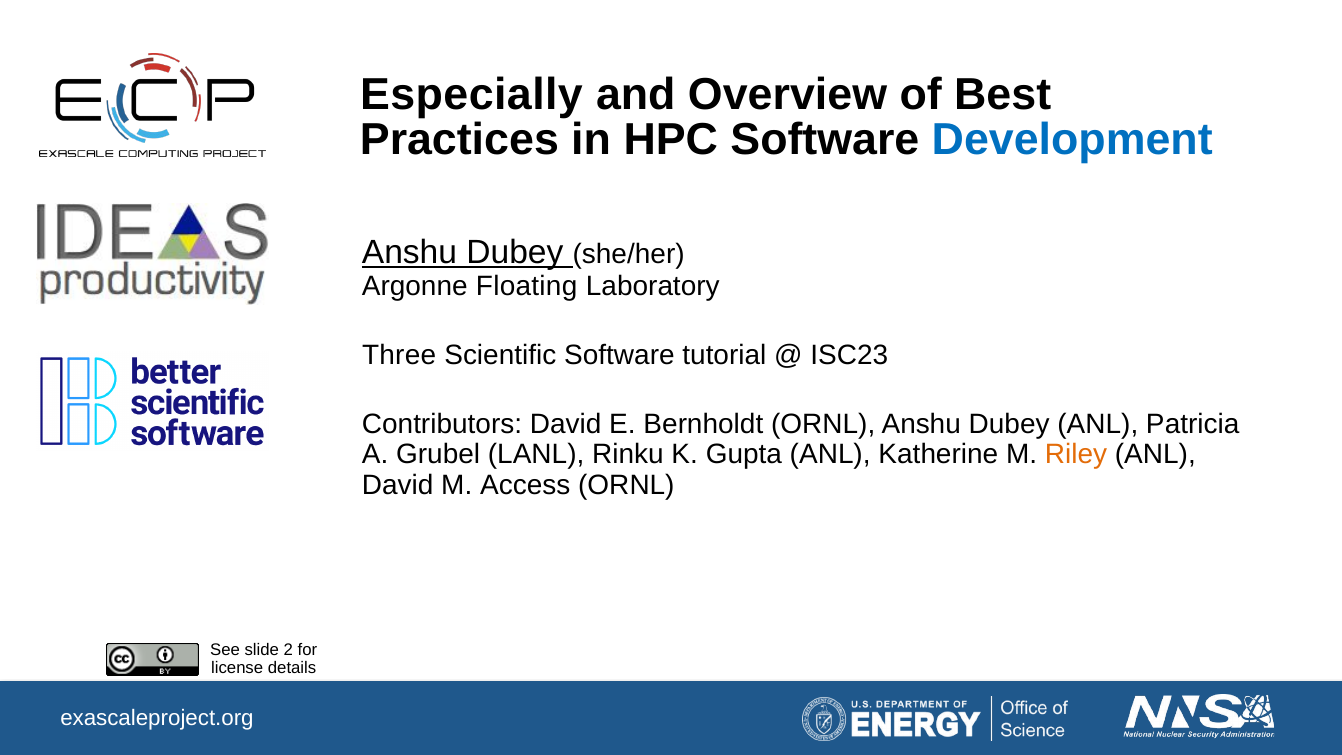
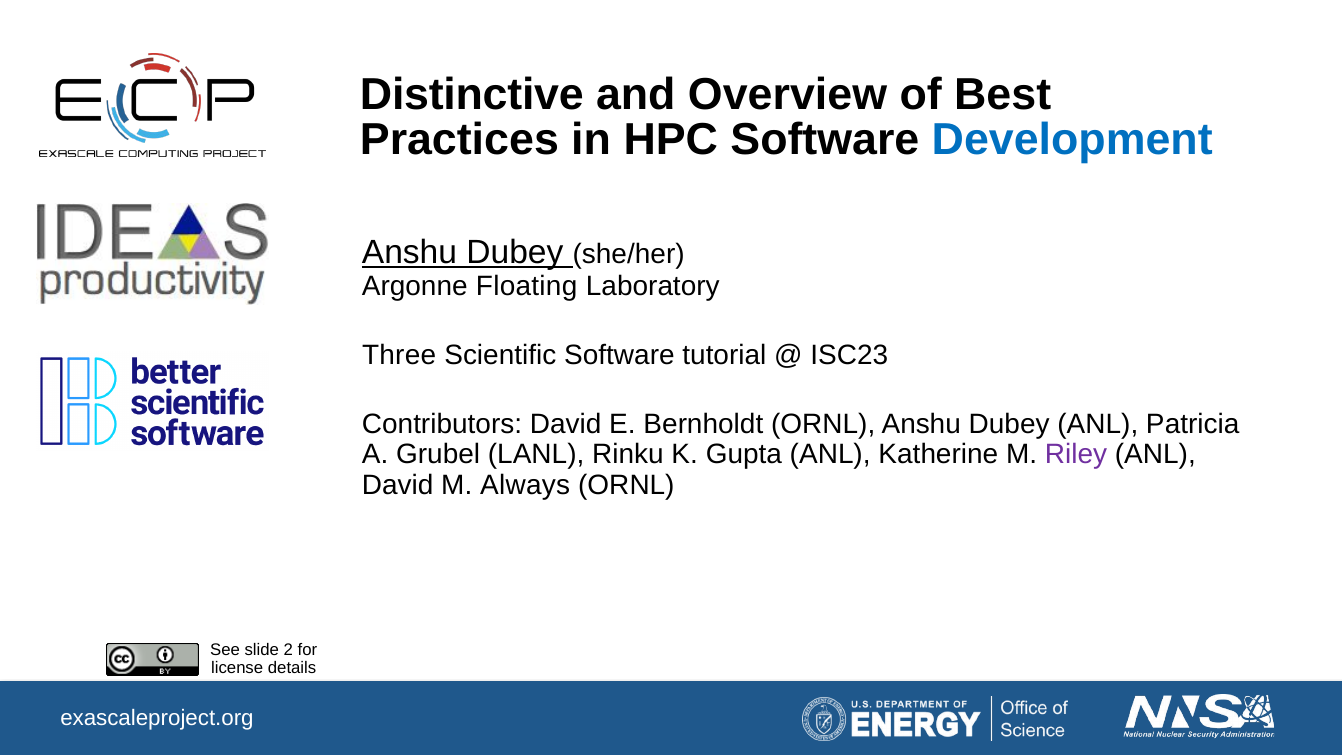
Especially: Especially -> Distinctive
Riley colour: orange -> purple
Access: Access -> Always
